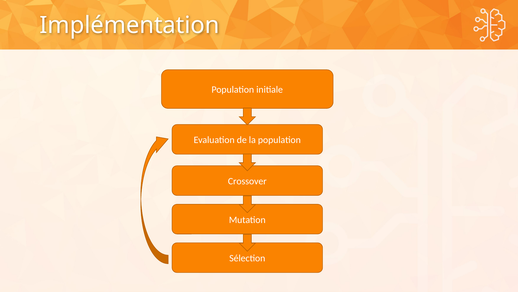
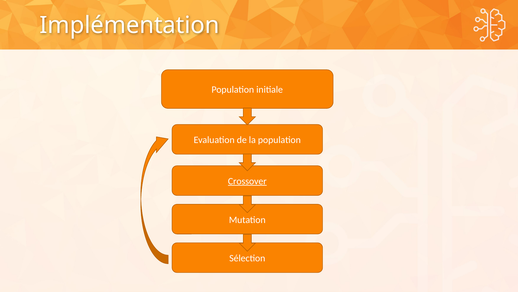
Crossover underline: none -> present
